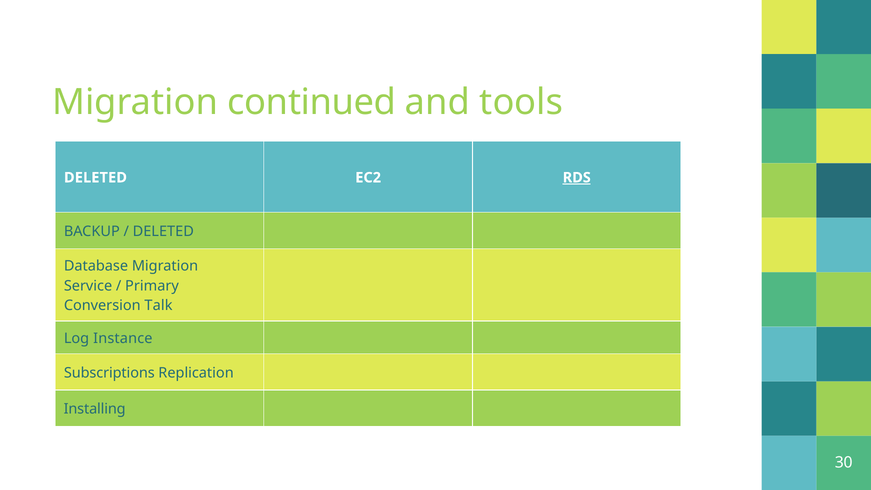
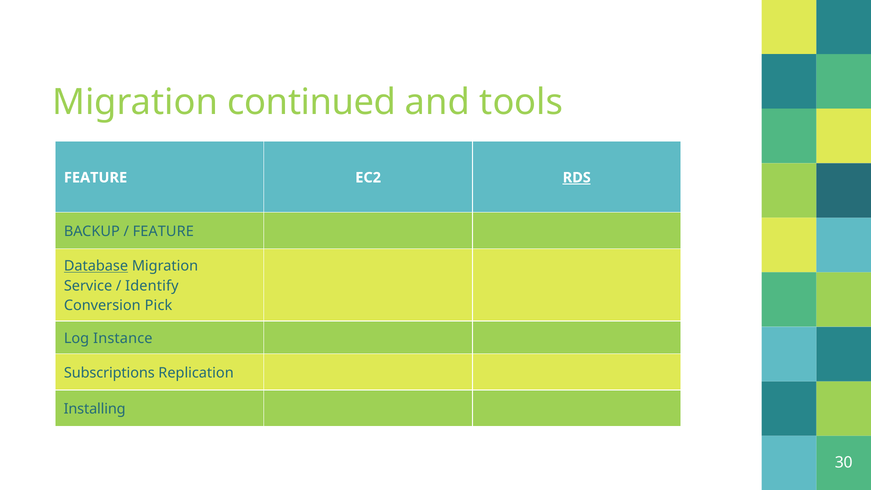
DELETED at (95, 178): DELETED -> FEATURE
DELETED at (163, 231): DELETED -> FEATURE
Database underline: none -> present
Primary: Primary -> Identify
Talk: Talk -> Pick
